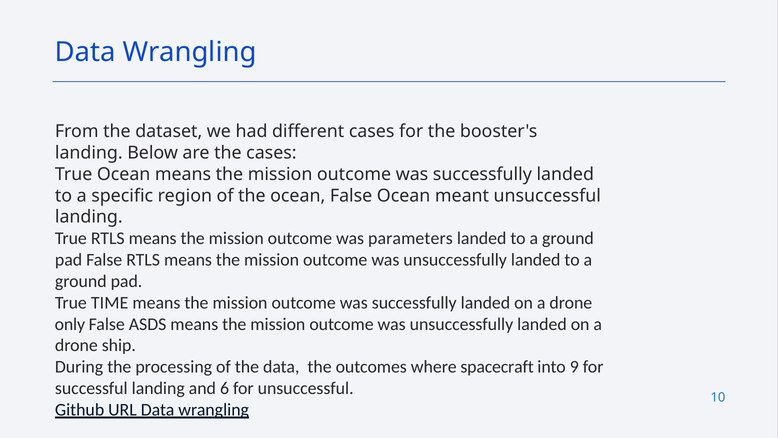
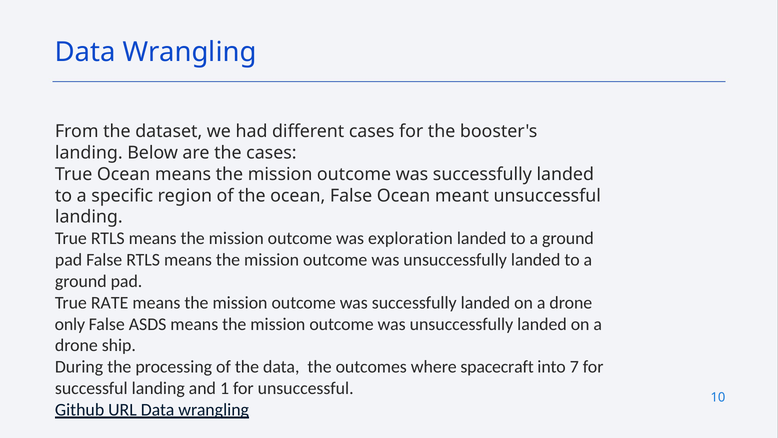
parameters: parameters -> exploration
TIME: TIME -> RATE
9: 9 -> 7
6: 6 -> 1
